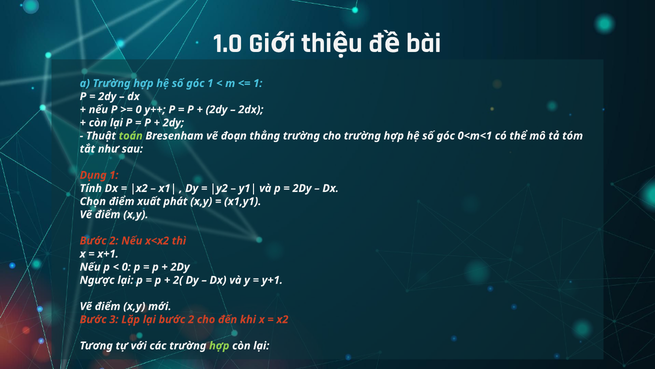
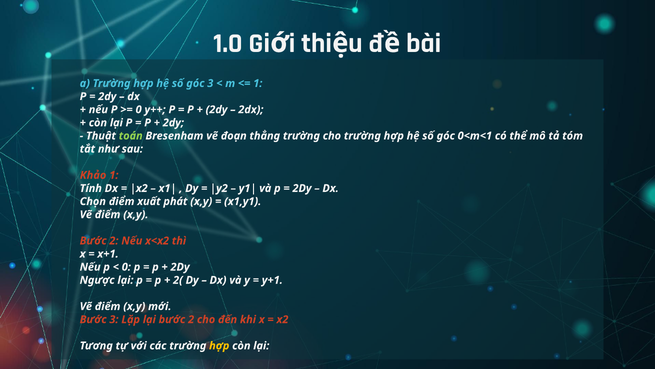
góc 1: 1 -> 3
Dụng: Dụng -> Khảo
hợp at (219, 345) colour: light green -> yellow
